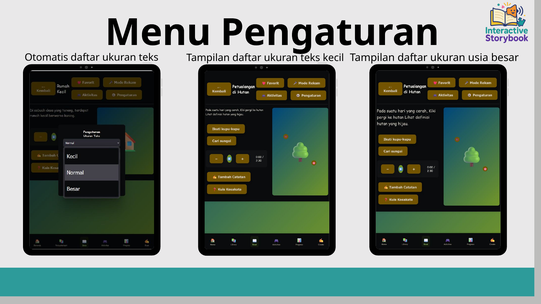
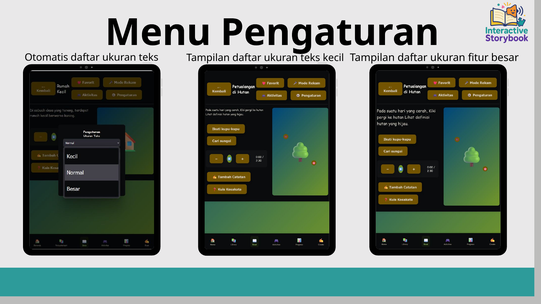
usia: usia -> fitur
